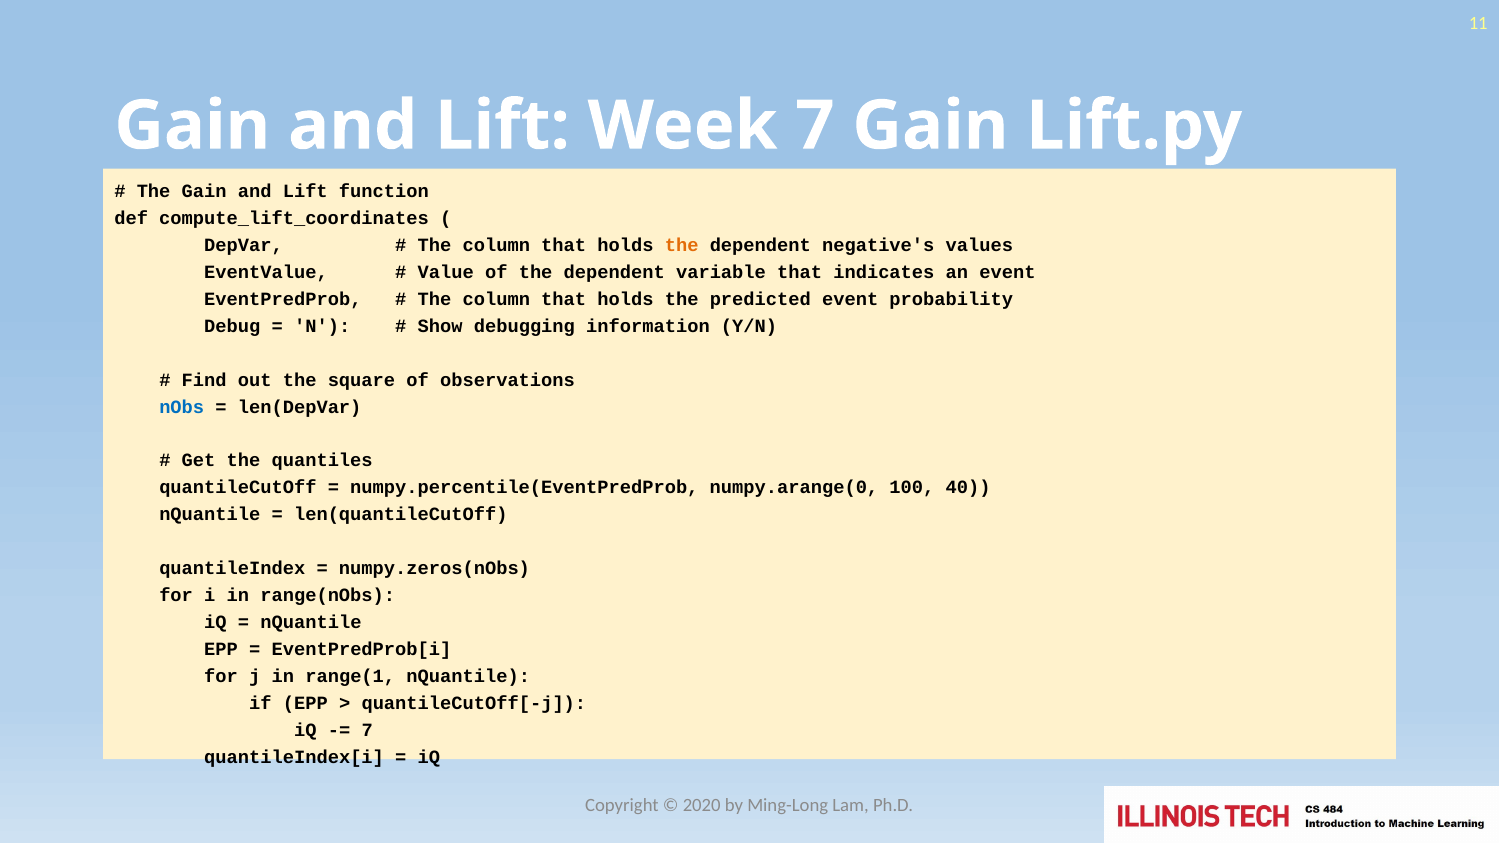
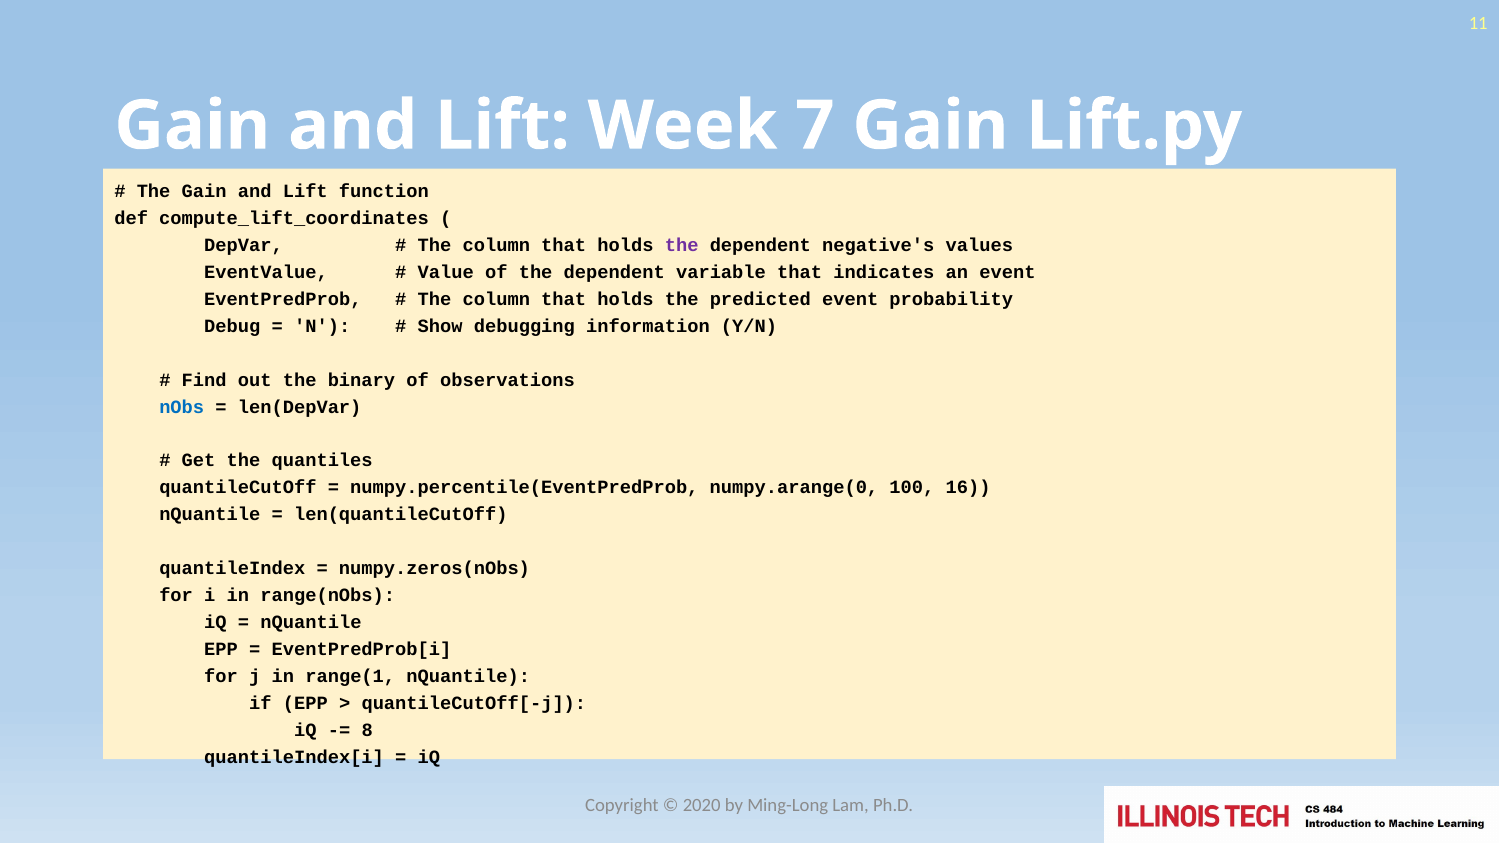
the at (682, 245) colour: orange -> purple
square: square -> binary
40: 40 -> 16
7 at (367, 730): 7 -> 8
